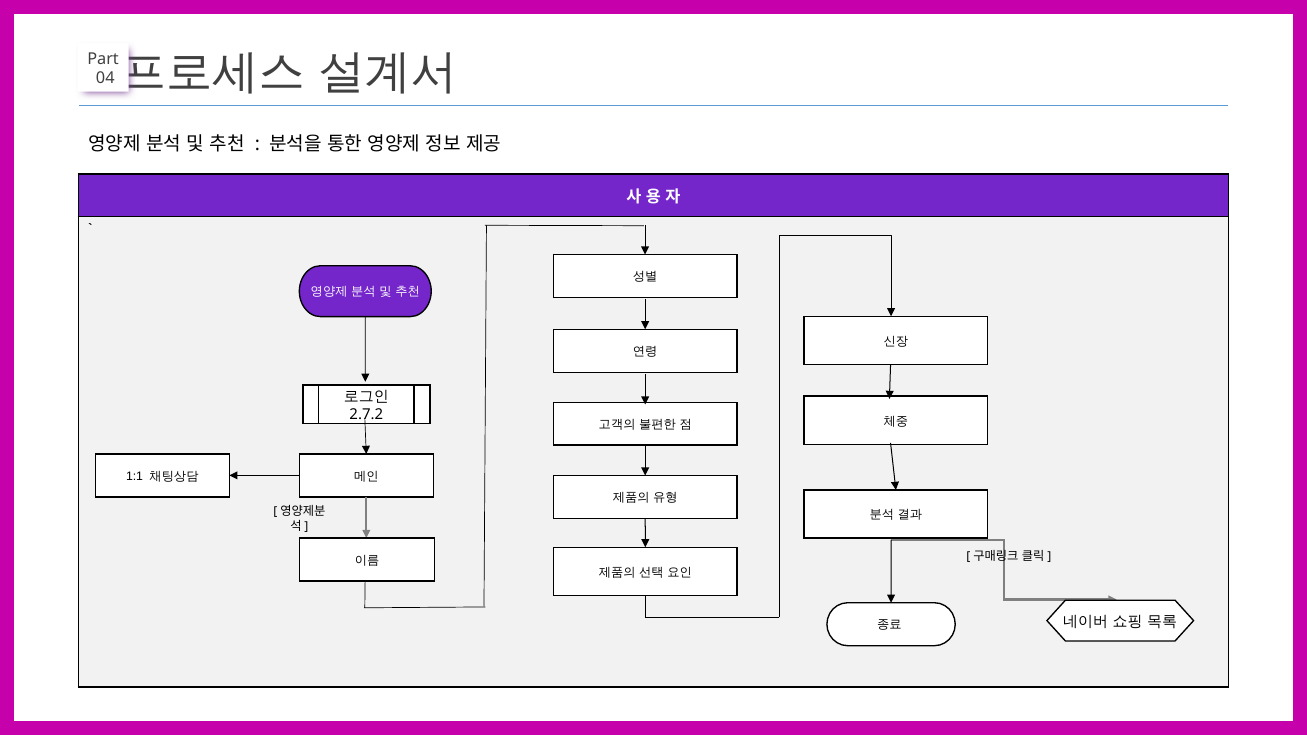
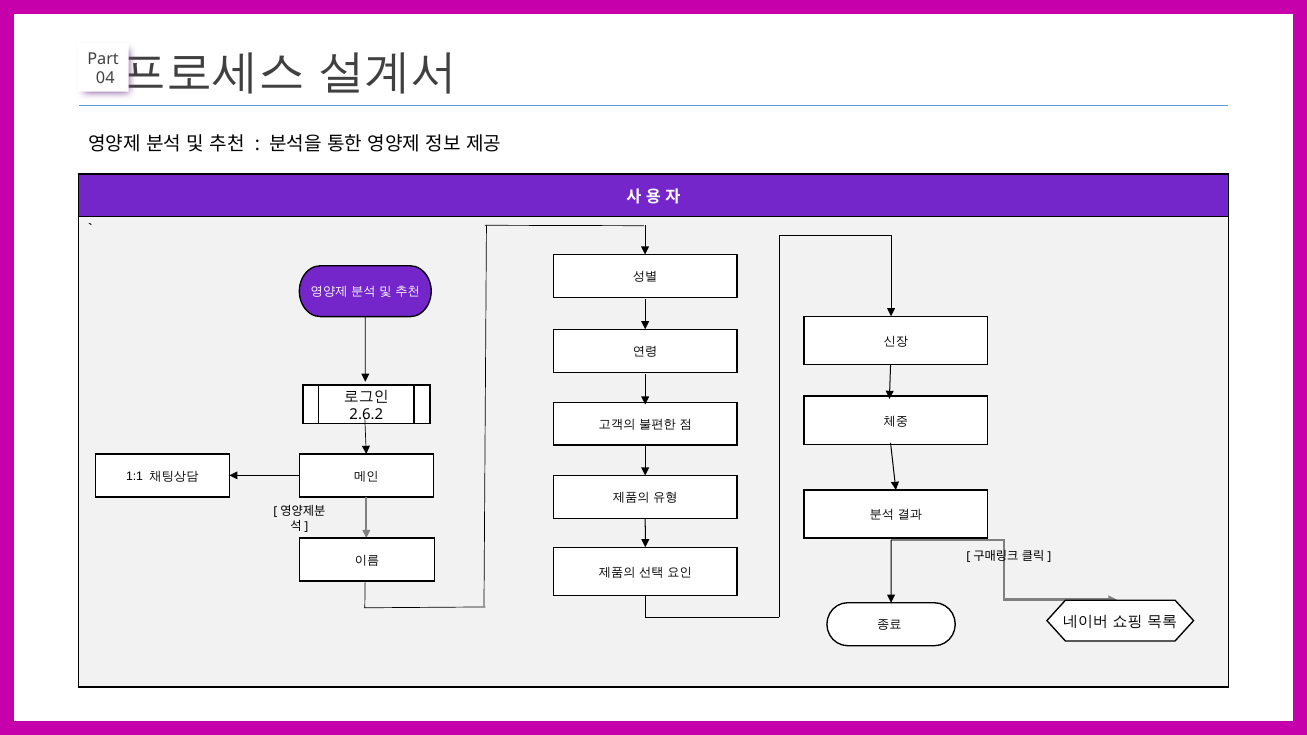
2.7.2: 2.7.2 -> 2.6.2
